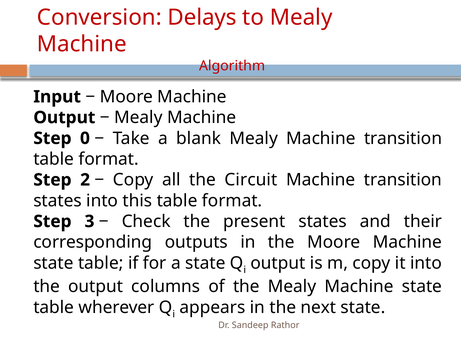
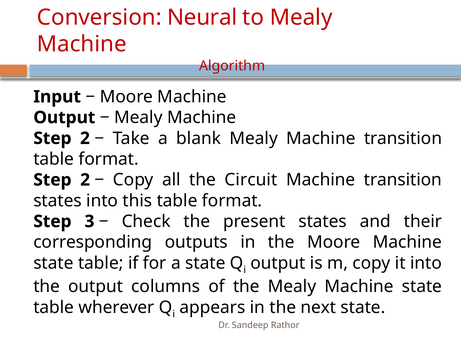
Delays: Delays -> Neural
0 at (85, 138): 0 -> 2
